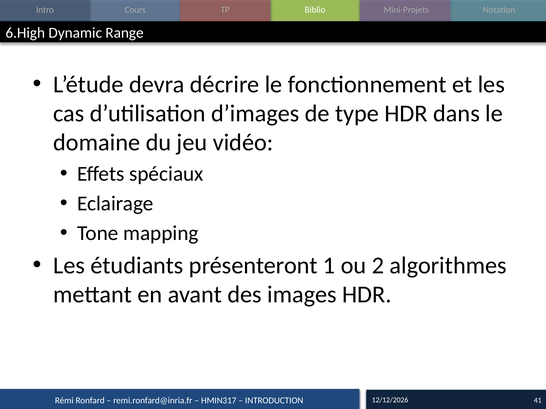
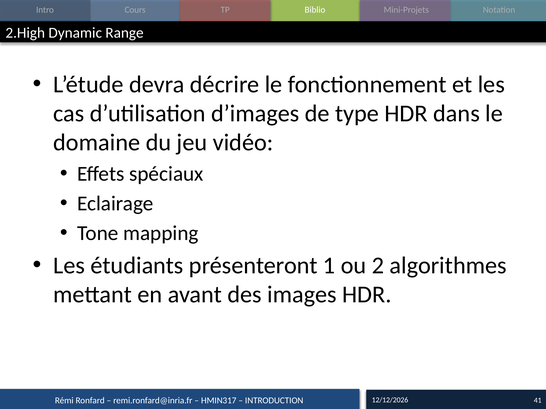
6.High: 6.High -> 2.High
